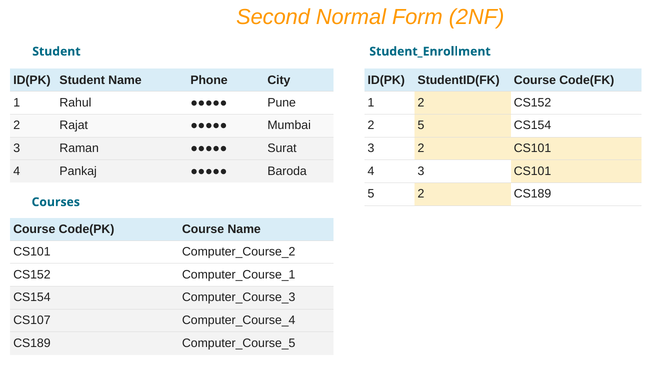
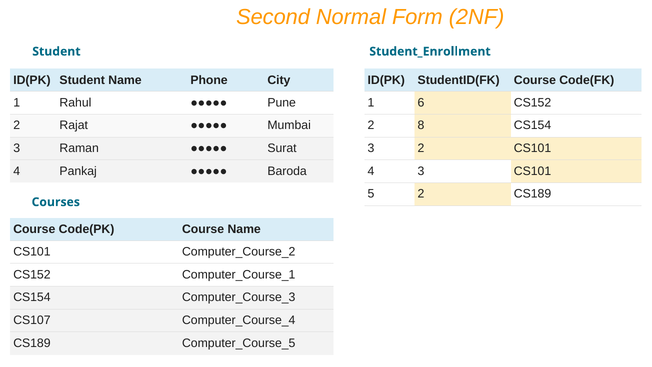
1 2: 2 -> 6
2 5: 5 -> 8
